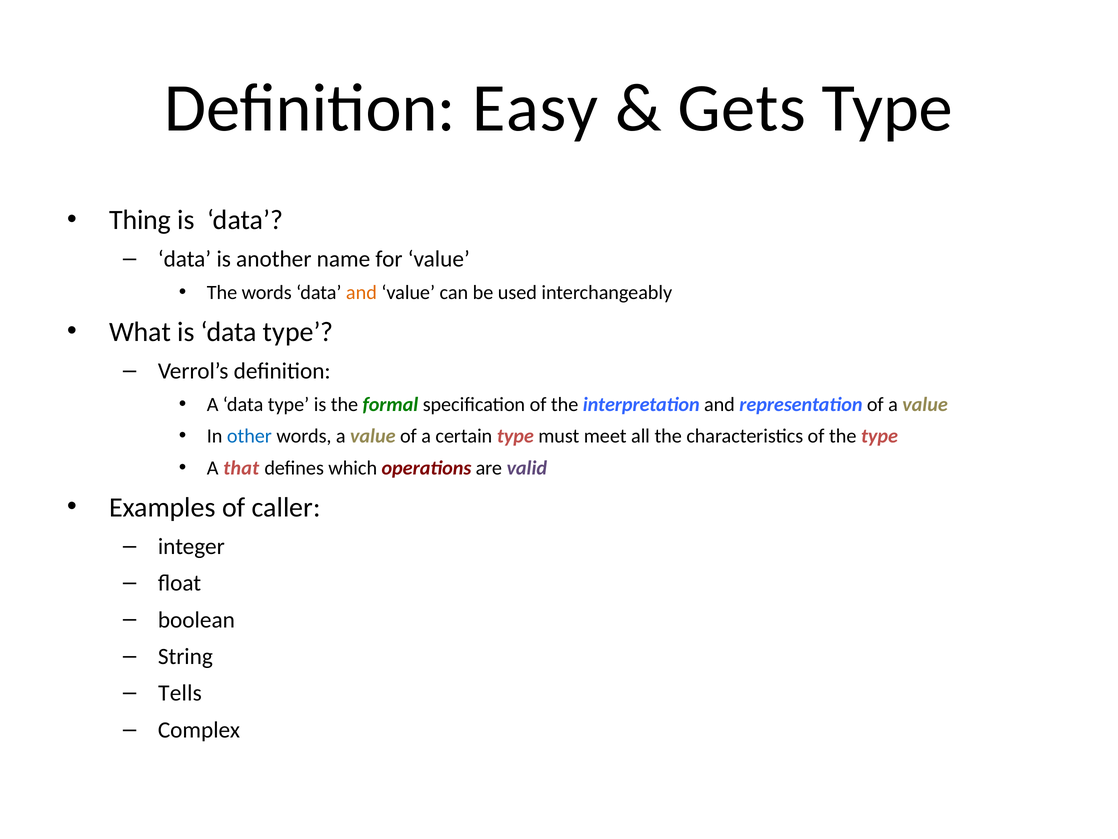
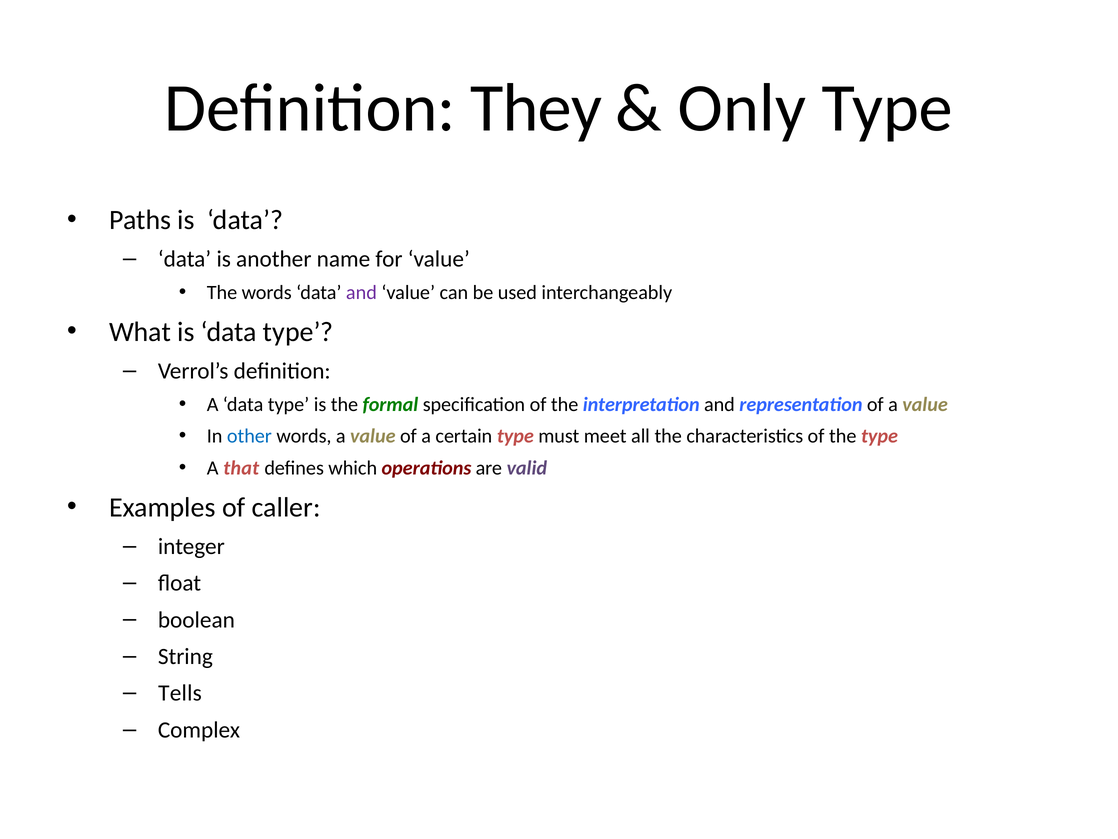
Easy: Easy -> They
Gets: Gets -> Only
Thing: Thing -> Paths
and at (361, 292) colour: orange -> purple
